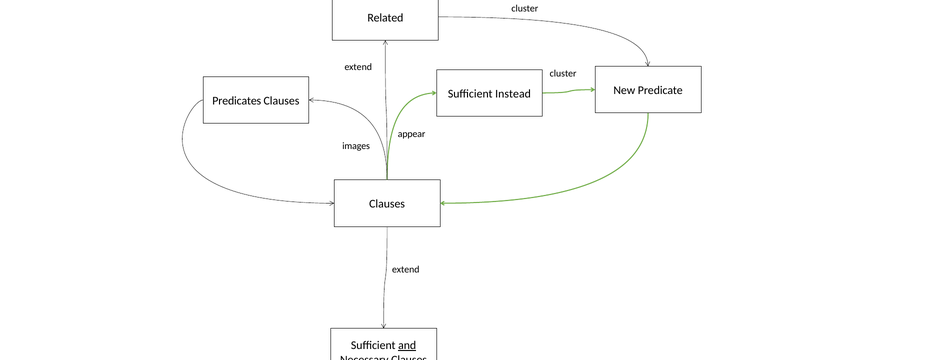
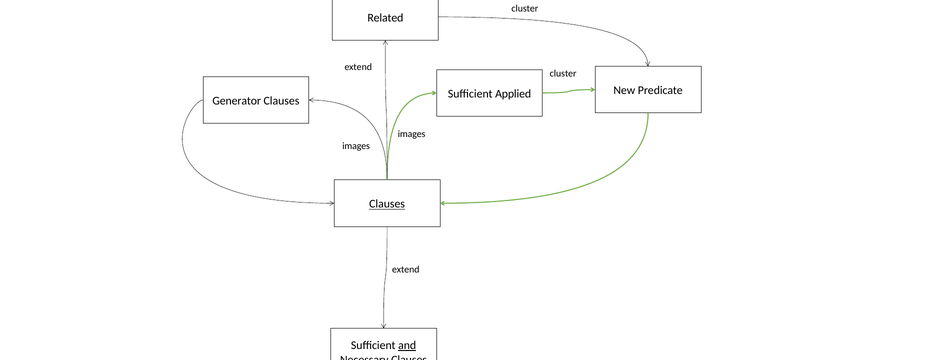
Instead: Instead -> Applied
Predicates: Predicates -> Generator
appear at (412, 134): appear -> images
Clauses at (387, 204) underline: none -> present
